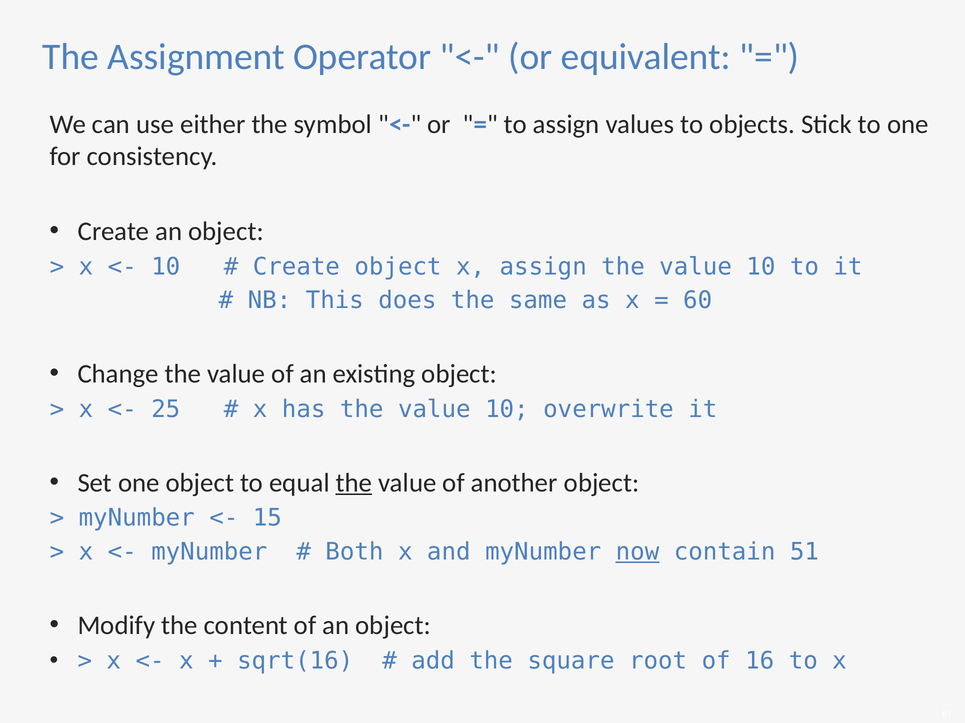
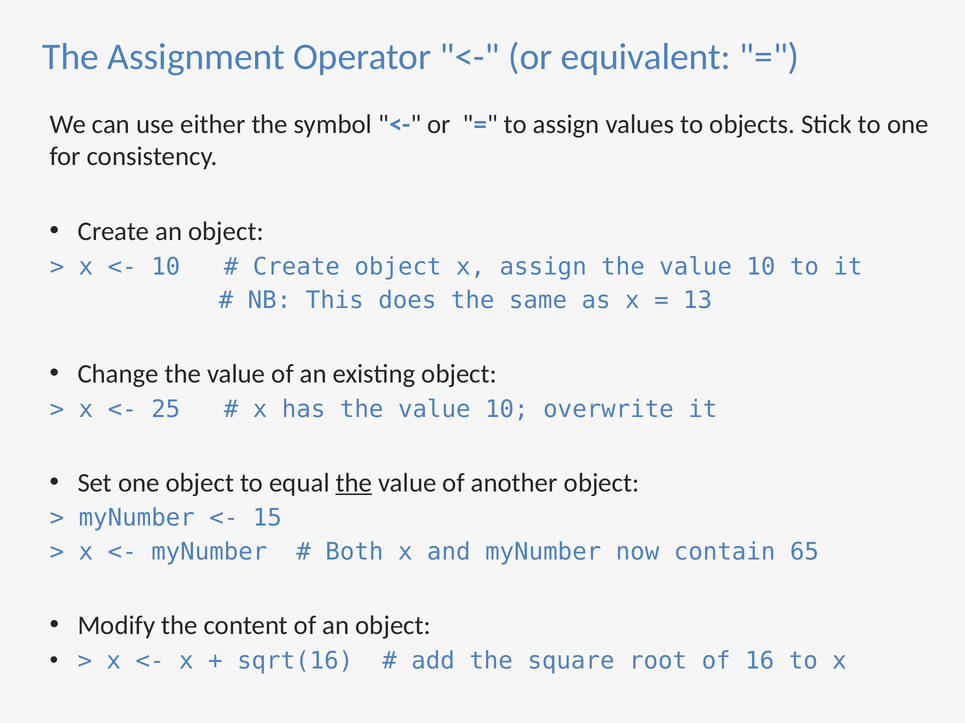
60: 60 -> 13
now underline: present -> none
51: 51 -> 65
